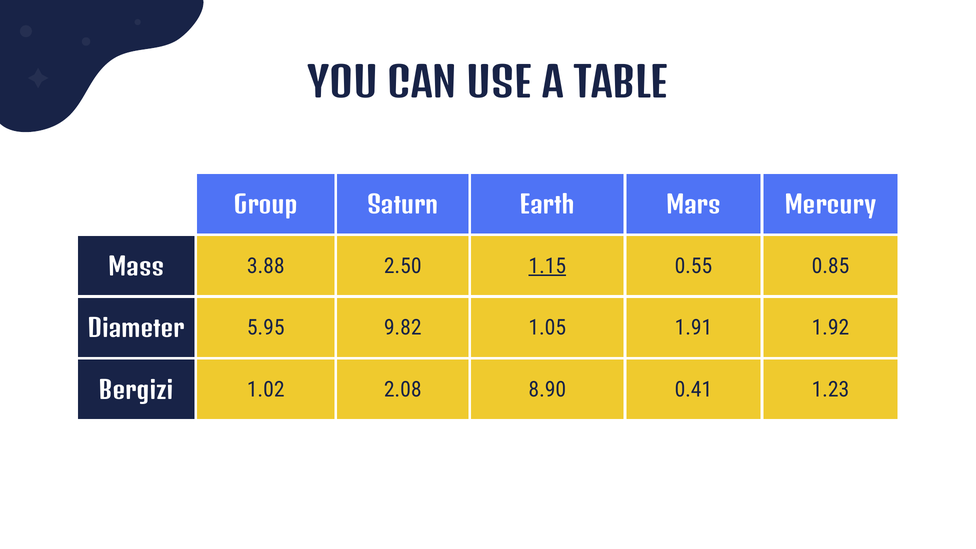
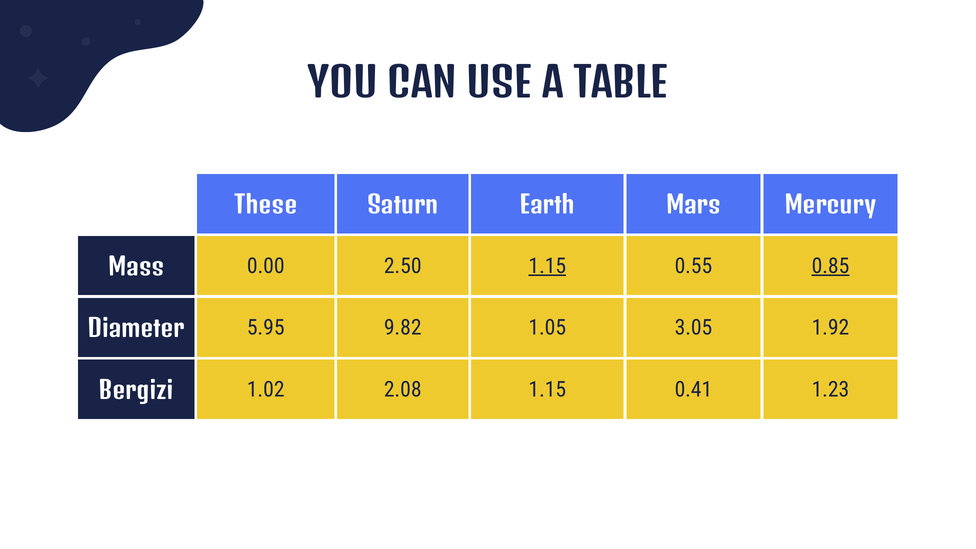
Group: Group -> These
3.88: 3.88 -> 0.00
0.85 underline: none -> present
1.91: 1.91 -> 3.05
2.08 8.90: 8.90 -> 1.15
